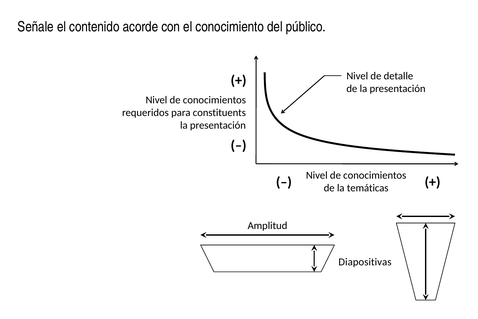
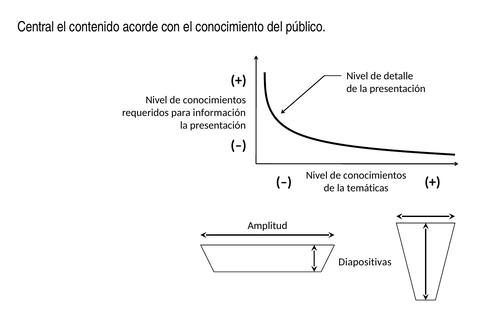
Señale: Señale -> Central
constituents: constituents -> información
